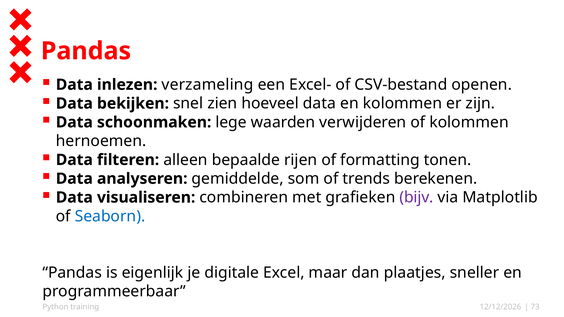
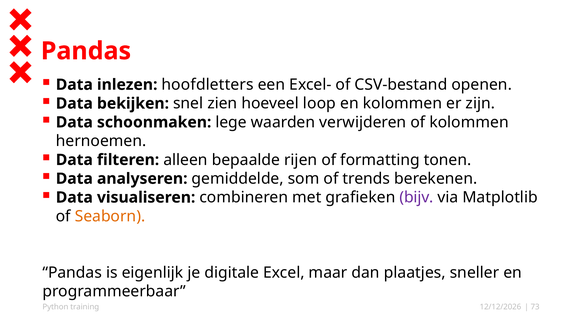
verzameling: verzameling -> hoofdletters
hoeveel data: data -> loop
Seaborn colour: blue -> orange
